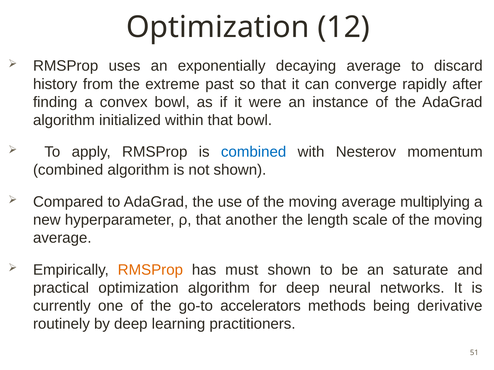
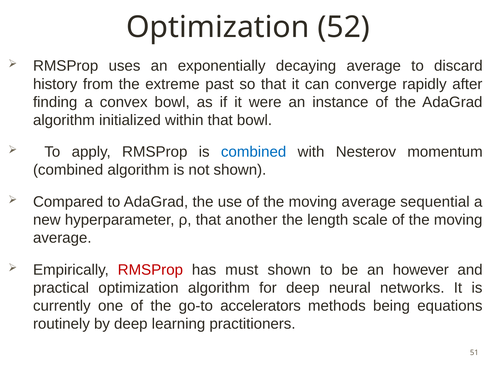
12: 12 -> 52
multiplying: multiplying -> sequential
RMSProp at (150, 270) colour: orange -> red
saturate: saturate -> however
derivative: derivative -> equations
